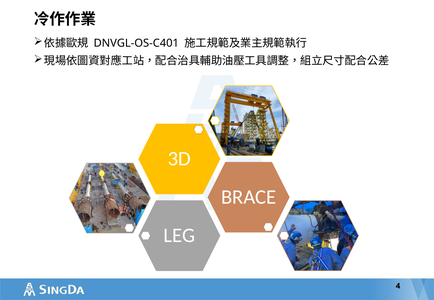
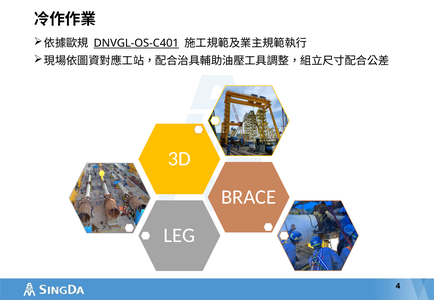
DNVGL-OS-C401 underline: none -> present
